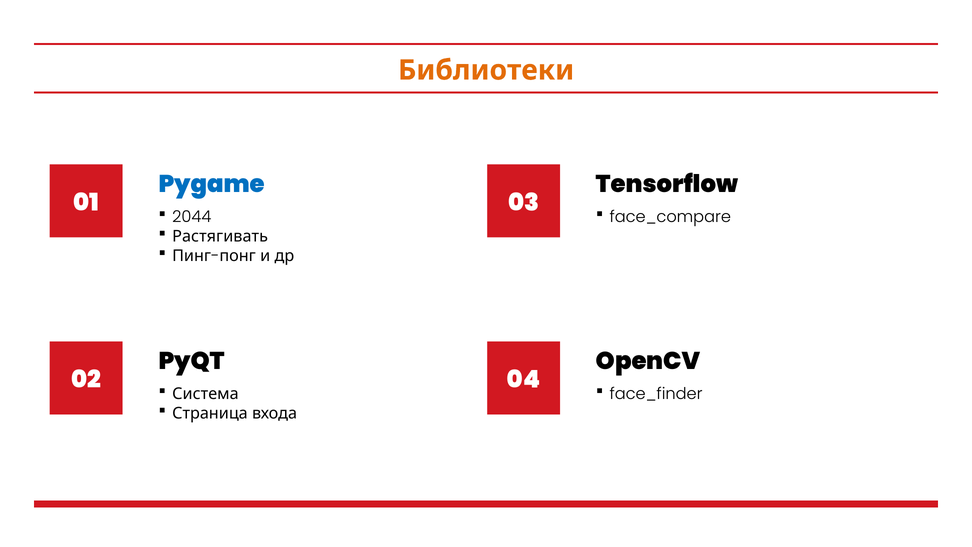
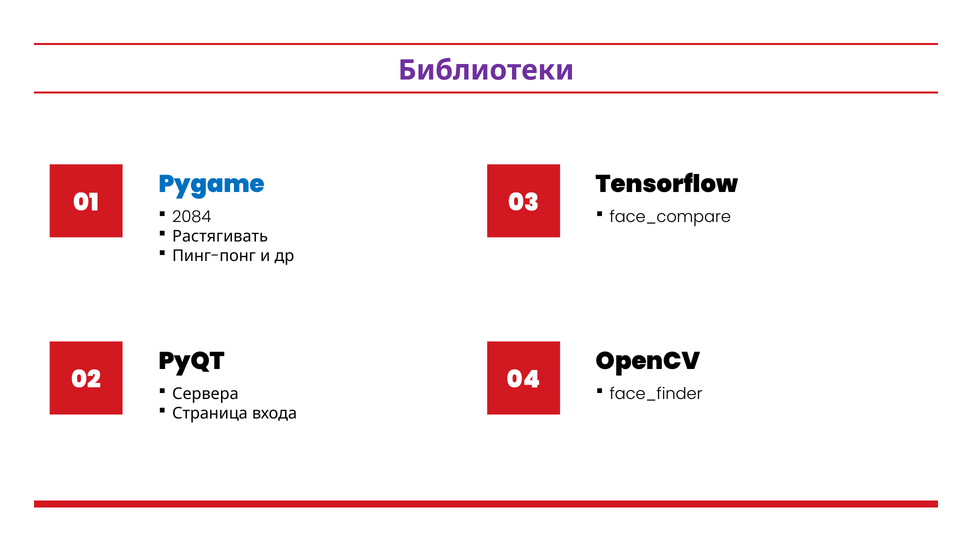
Библиотеки colour: orange -> purple
2044: 2044 -> 2084
Система: Система -> Сервера
